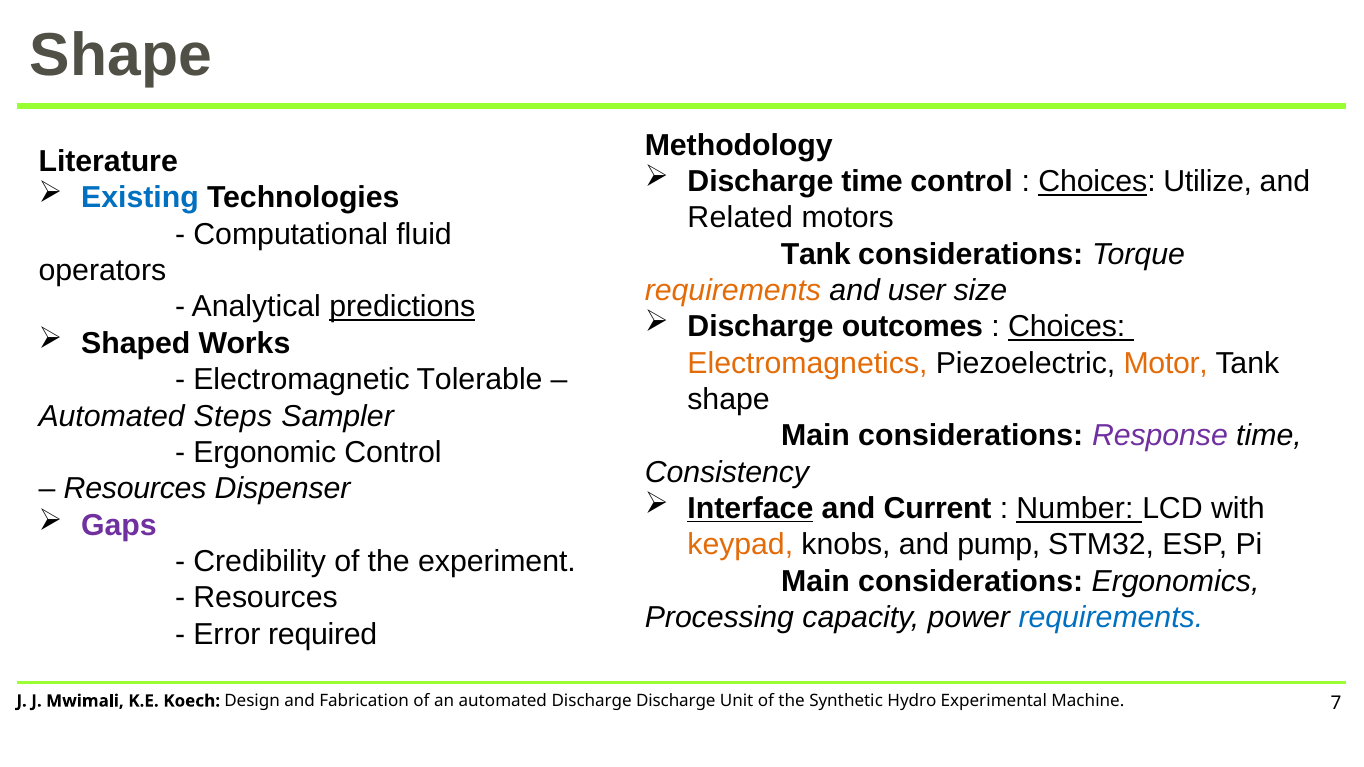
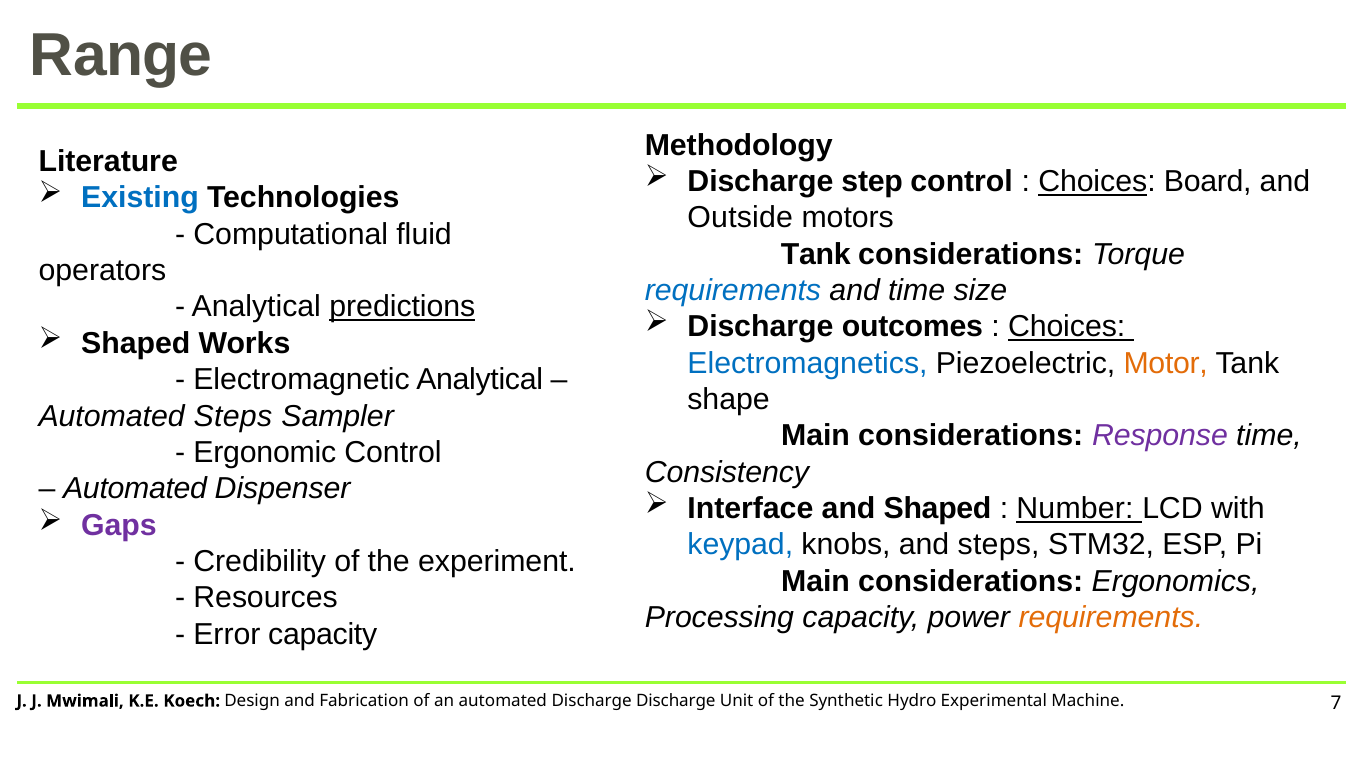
Shape at (121, 56): Shape -> Range
Discharge time: time -> step
Utilize: Utilize -> Board
Related: Related -> Outside
requirements at (733, 291) colour: orange -> blue
and user: user -> time
Electromagnetics colour: orange -> blue
Electromagnetic Tolerable: Tolerable -> Analytical
Resources at (135, 489): Resources -> Automated
Interface underline: present -> none
and Current: Current -> Shaped
keypad colour: orange -> blue
and pump: pump -> steps
requirements at (1111, 618) colour: blue -> orange
Error required: required -> capacity
